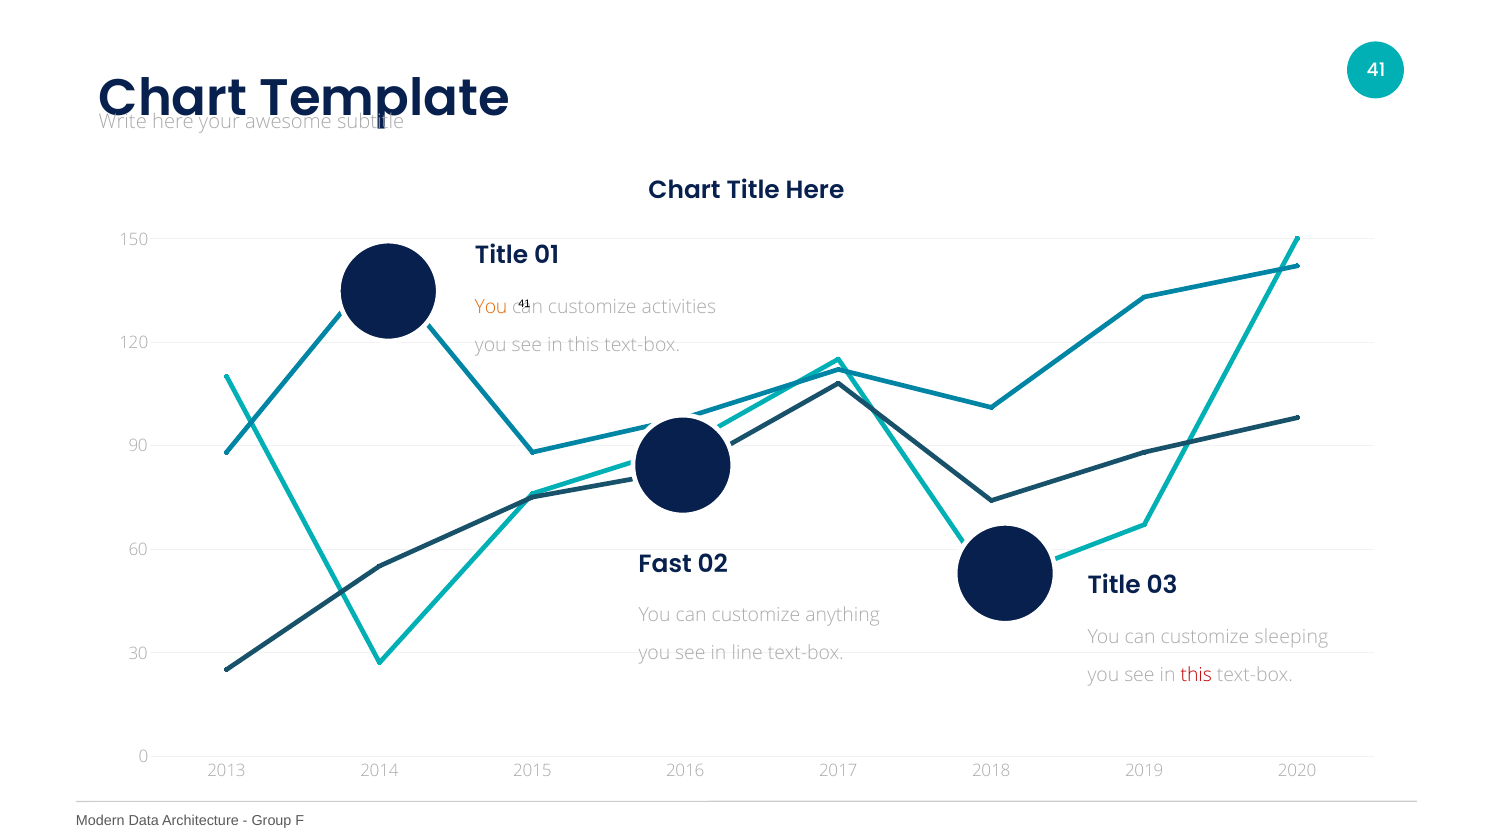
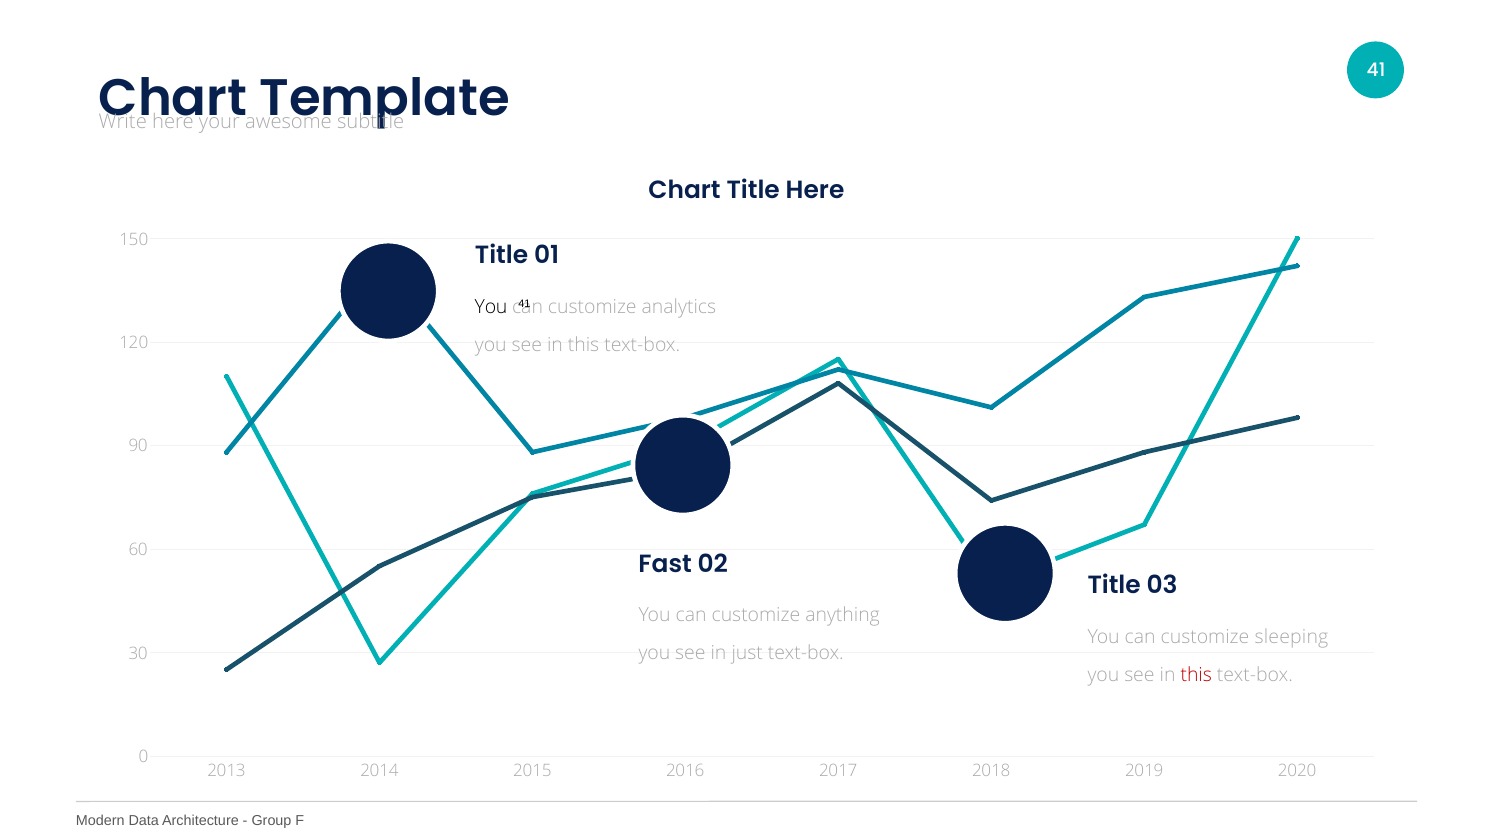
You at (491, 307) colour: orange -> black
activities: activities -> analytics
line: line -> just
